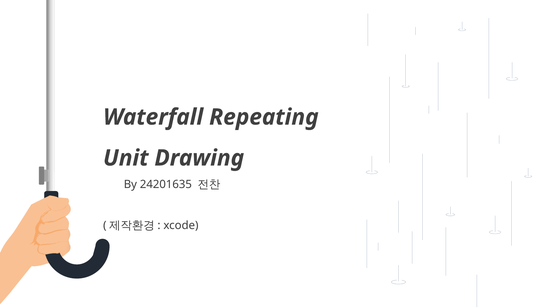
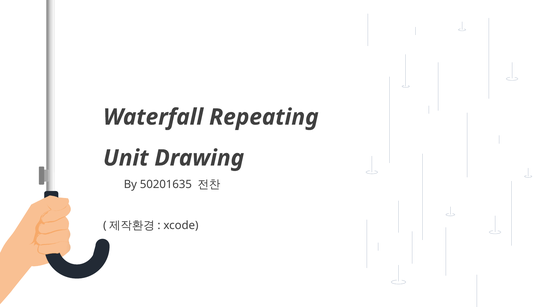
24201635: 24201635 -> 50201635
